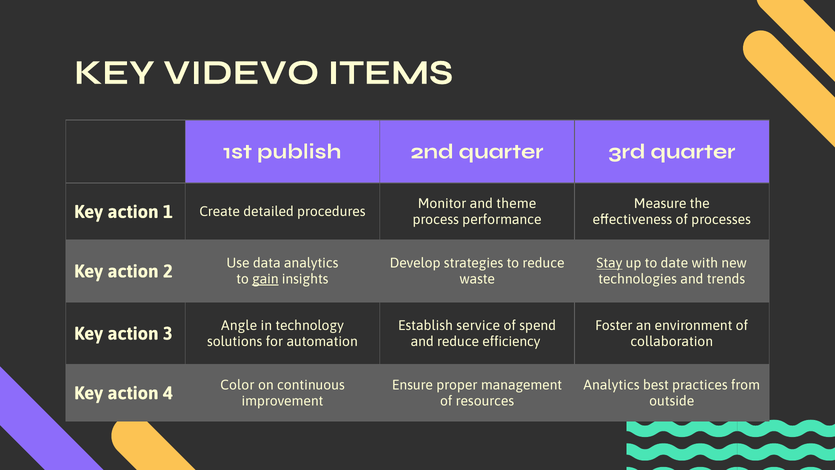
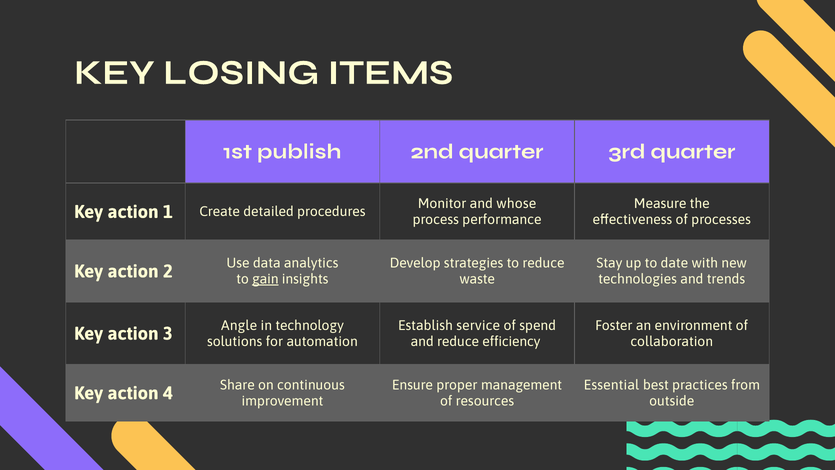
VIDEVO: VIDEVO -> LOSING
theme: theme -> whose
Stay underline: present -> none
Analytics at (611, 385): Analytics -> Essential
Color: Color -> Share
